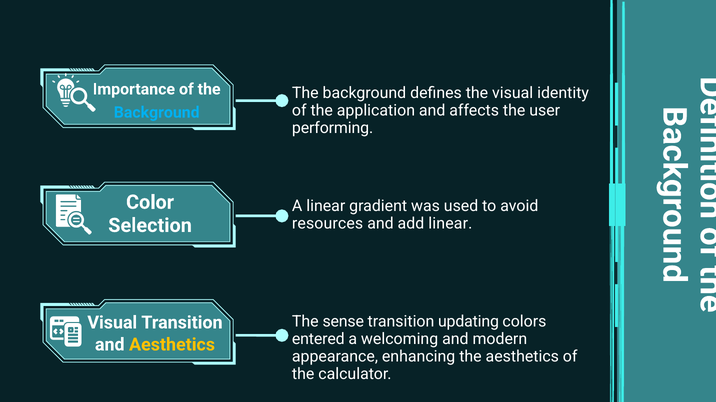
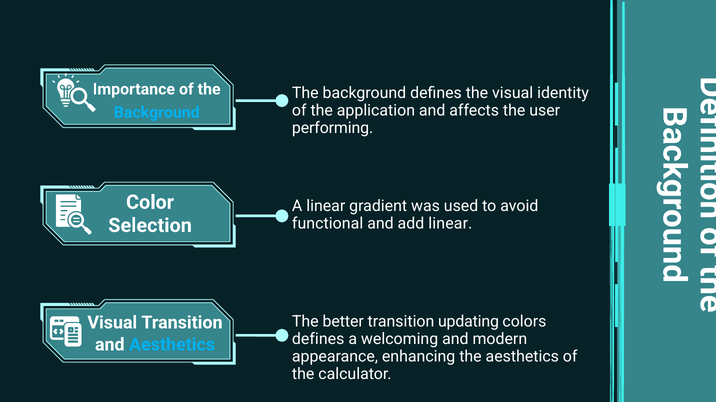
resources: resources -> functional
sense: sense -> better
entered at (318, 340): entered -> defines
Aesthetics at (172, 345) colour: yellow -> light blue
